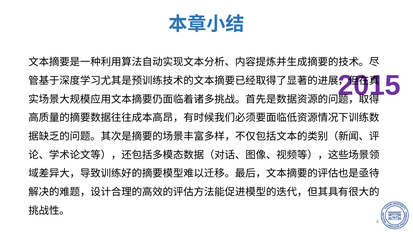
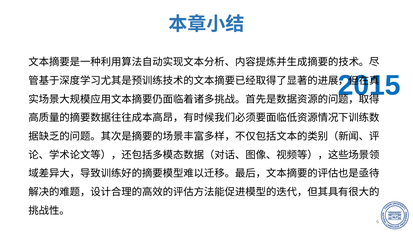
2015 colour: purple -> blue
